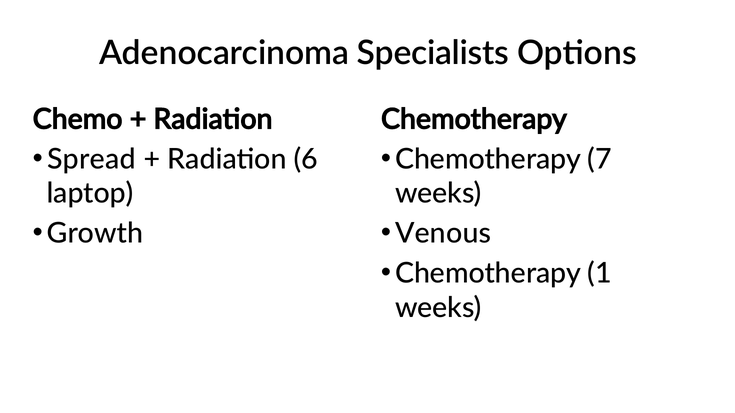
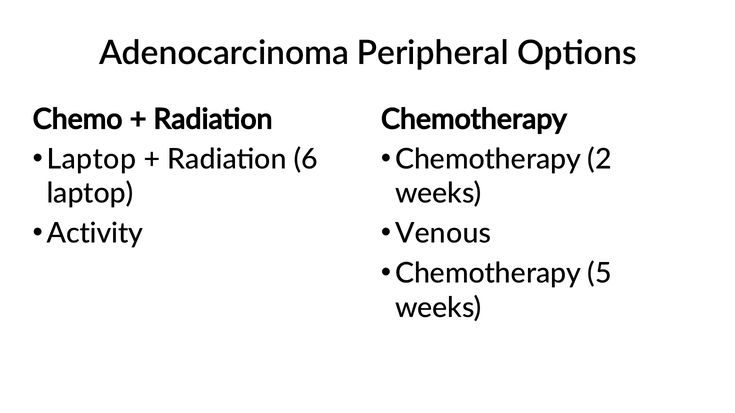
Specialists: Specialists -> Peripheral
Spread at (91, 159): Spread -> Laptop
7: 7 -> 2
Growth: Growth -> Activity
1: 1 -> 5
